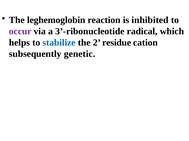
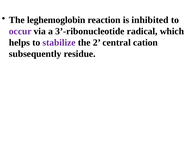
stabilize colour: blue -> purple
residue: residue -> central
genetic: genetic -> residue
